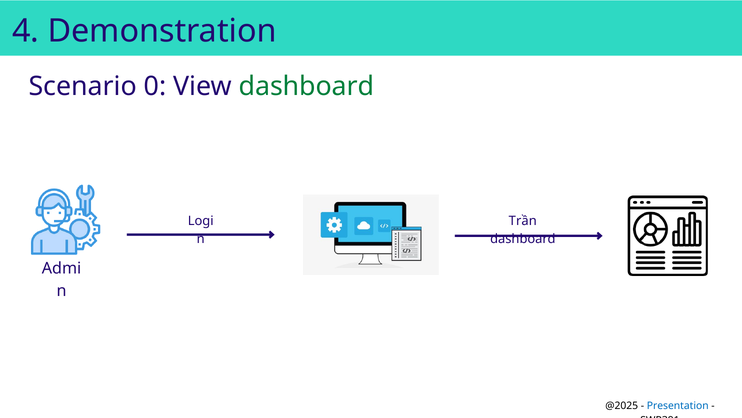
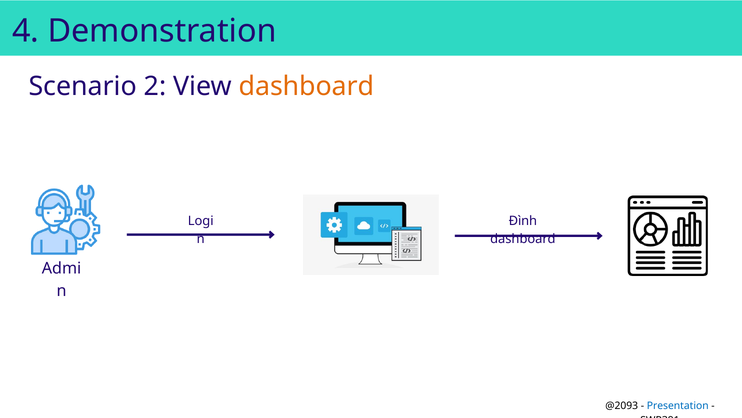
0: 0 -> 2
dashboard at (307, 86) colour: green -> orange
Trần: Trần -> Đình
@2025: @2025 -> @2093
